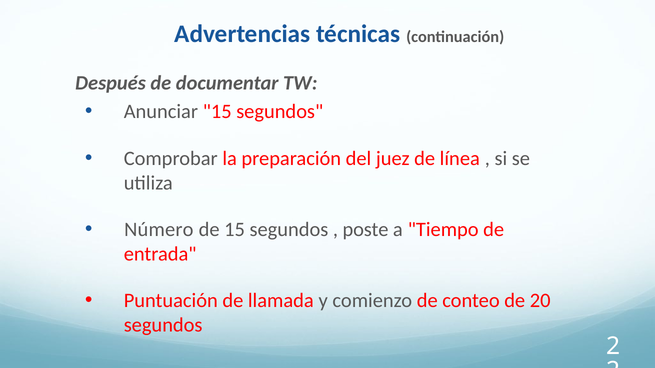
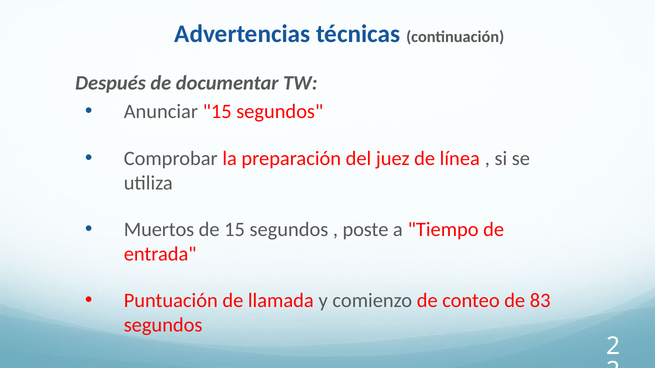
Número: Número -> Muertos
20: 20 -> 83
